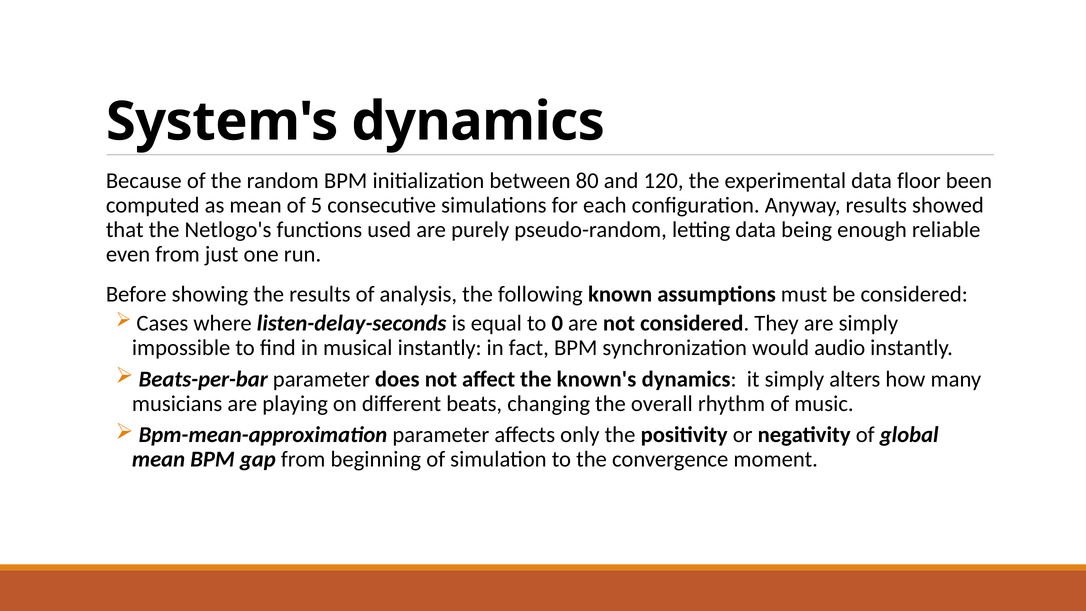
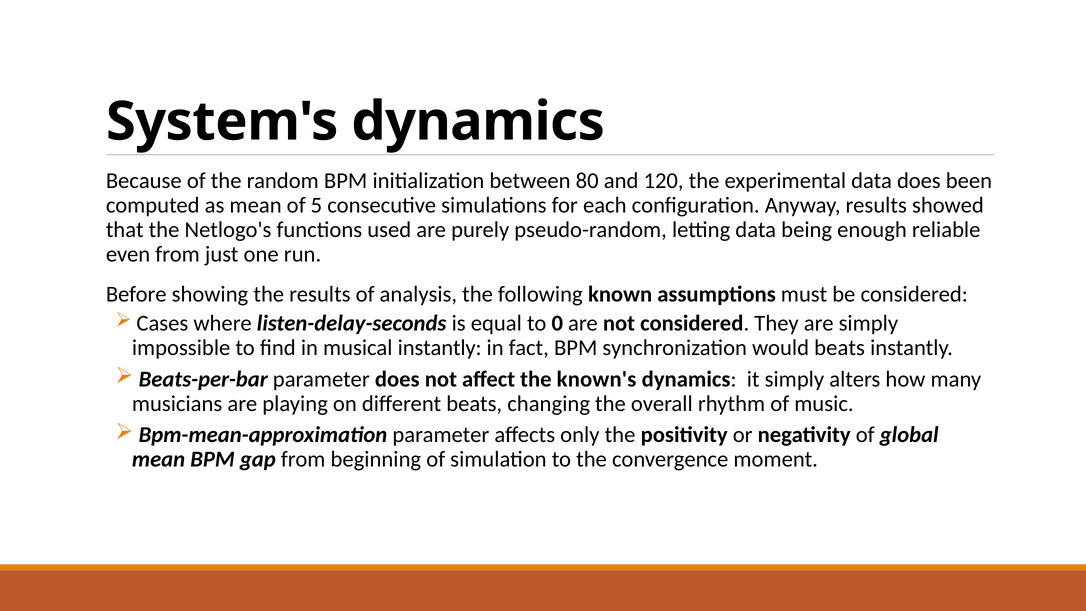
data floor: floor -> does
would audio: audio -> beats
